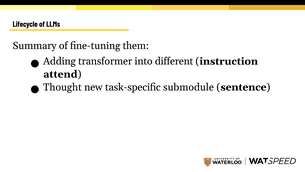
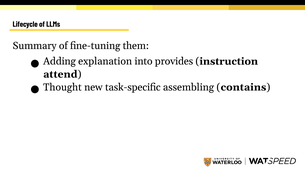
transformer: transformer -> explanation
different: different -> provides
submodule: submodule -> assembling
sentence: sentence -> contains
